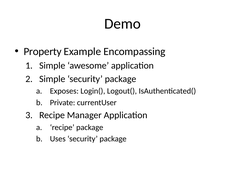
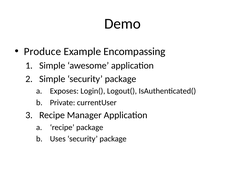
Property: Property -> Produce
